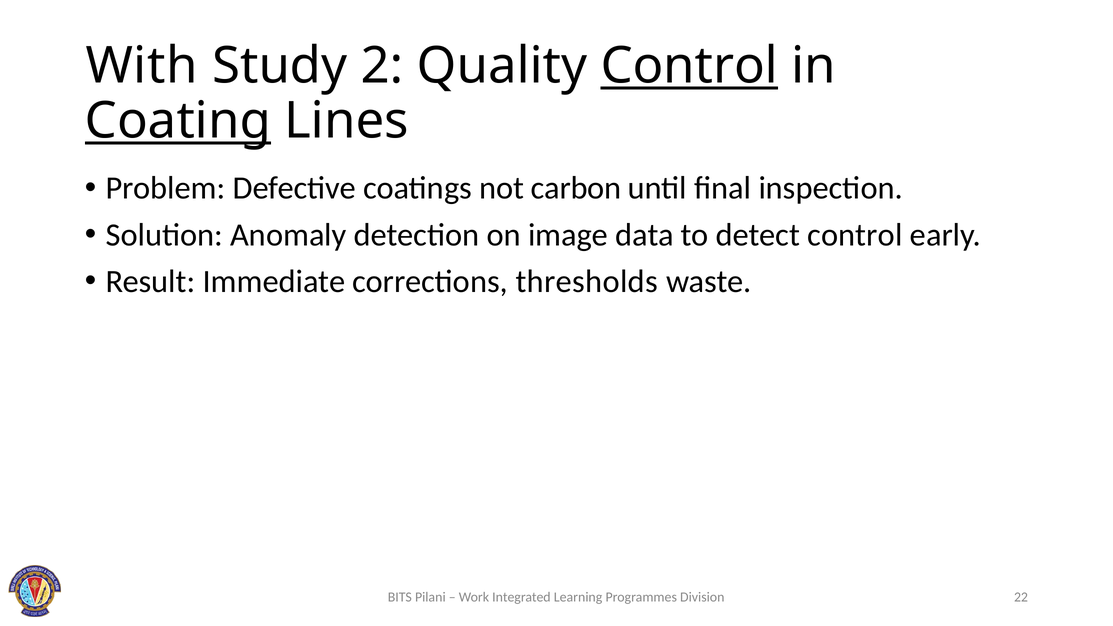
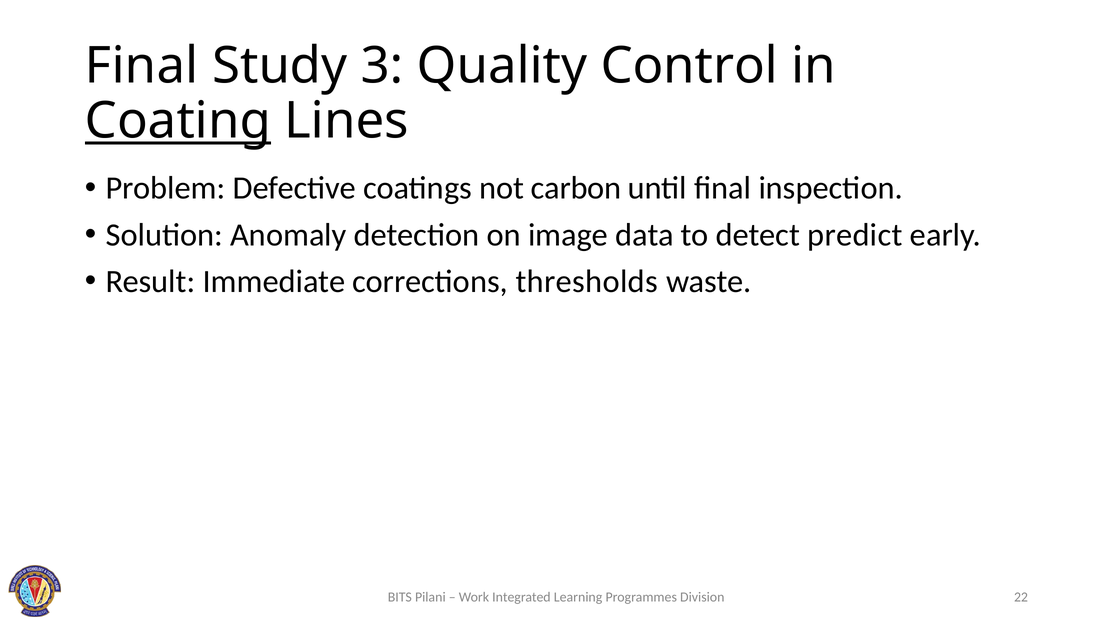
With at (142, 66): With -> Final
2: 2 -> 3
Control at (689, 66) underline: present -> none
detect control: control -> predict
